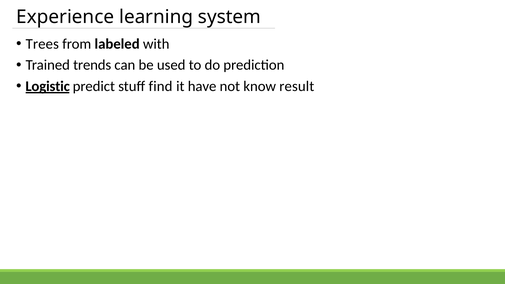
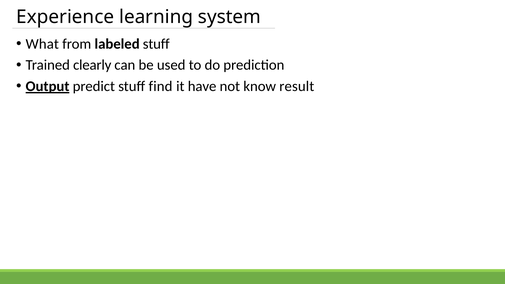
Trees: Trees -> What
labeled with: with -> stuff
trends: trends -> clearly
Logistic: Logistic -> Output
